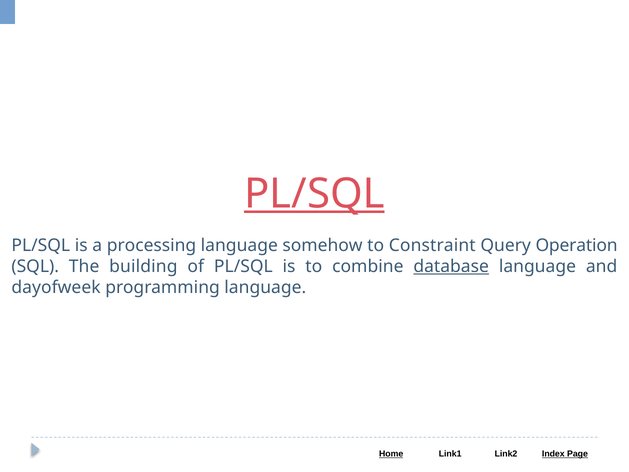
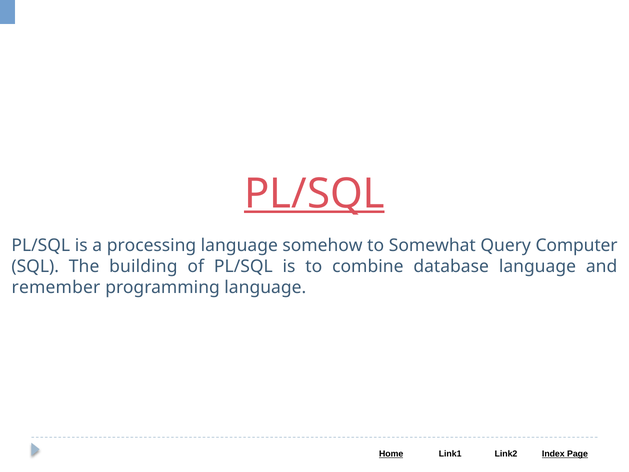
Constraint: Constraint -> Somewhat
Operation: Operation -> Computer
database underline: present -> none
dayofweek: dayofweek -> remember
